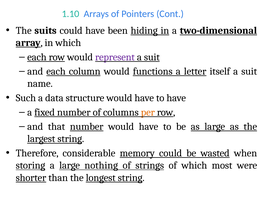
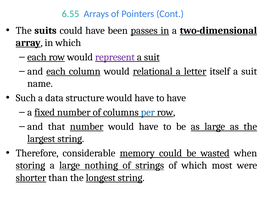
1.10: 1.10 -> 6.55
hiding: hiding -> passes
functions: functions -> relational
per colour: orange -> blue
